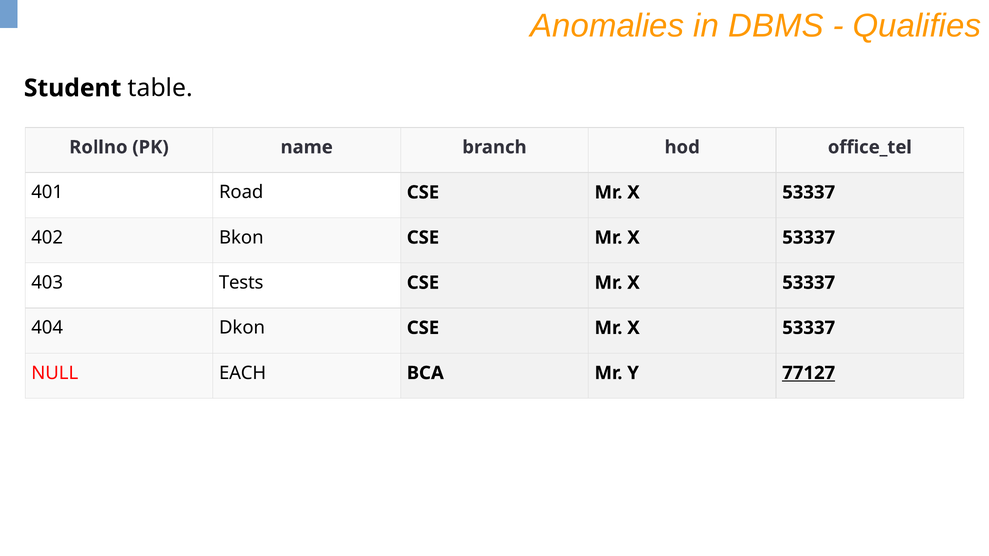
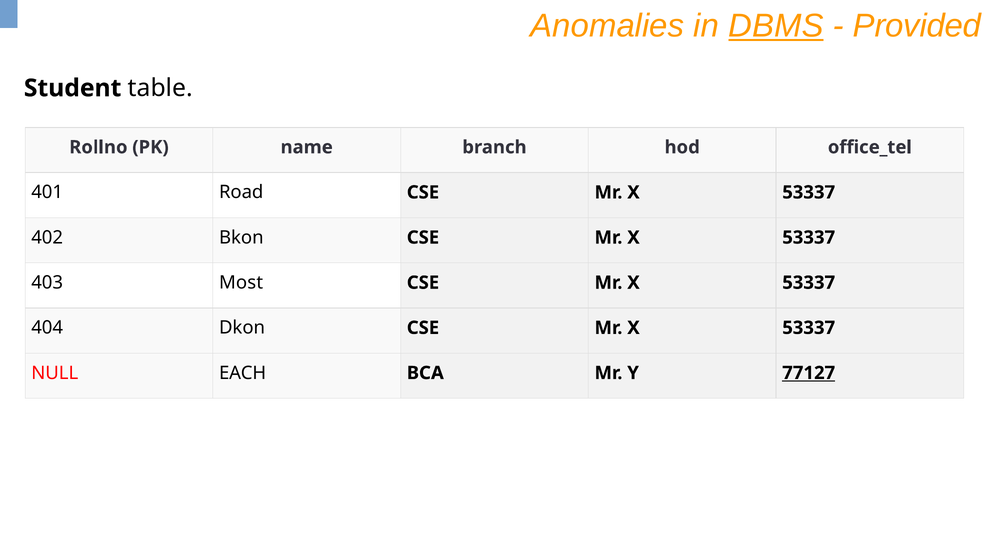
DBMS underline: none -> present
Qualifies: Qualifies -> Provided
Tests: Tests -> Most
